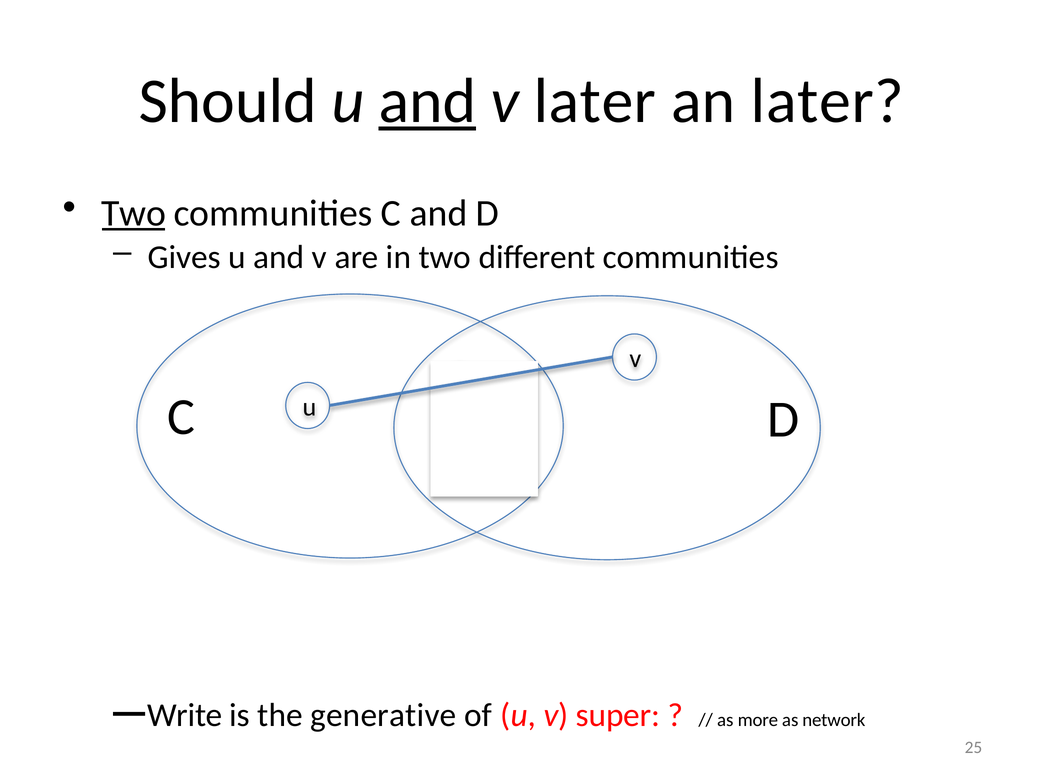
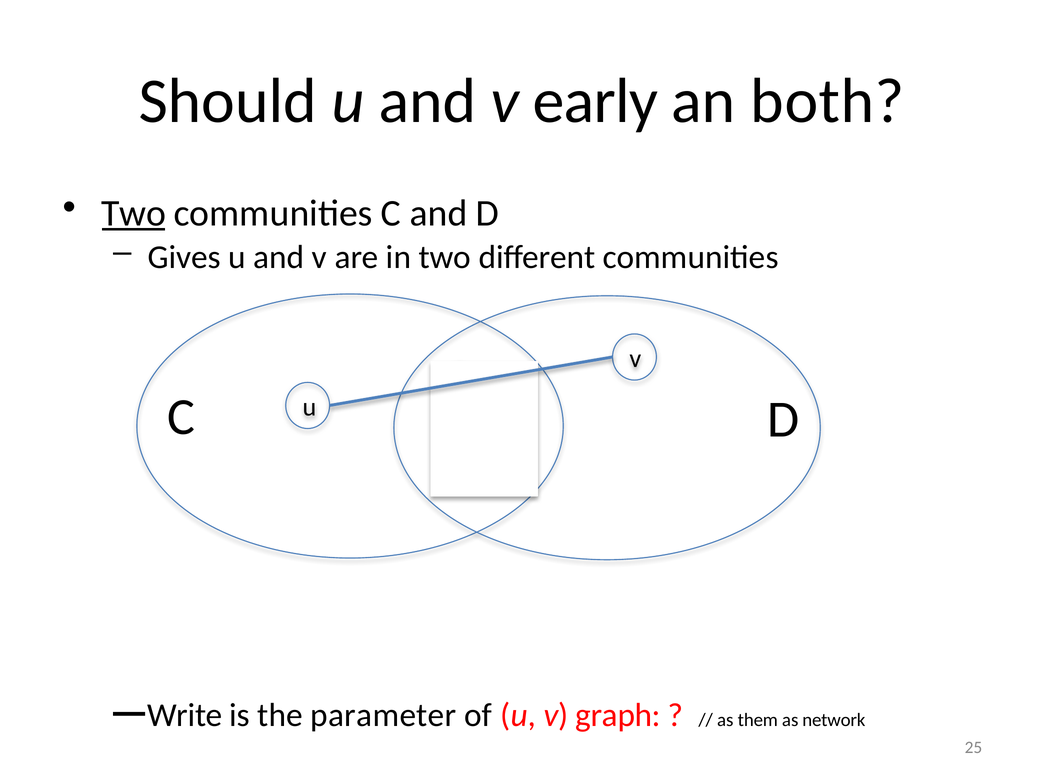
and at (427, 101) underline: present -> none
v later: later -> early
an later: later -> both
generative: generative -> parameter
super: super -> graph
more: more -> them
